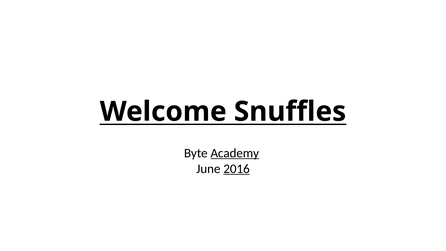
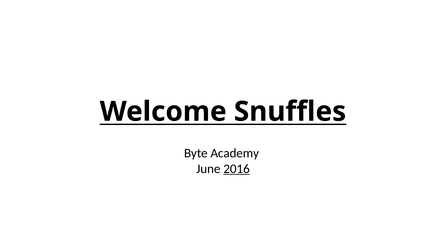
Academy underline: present -> none
